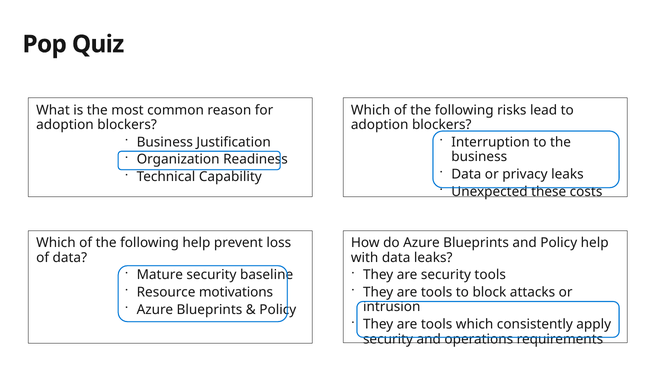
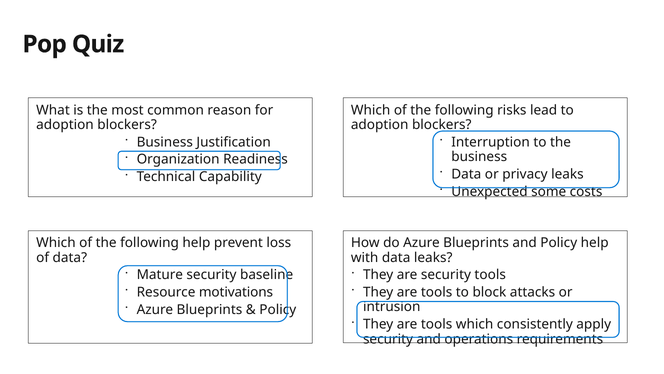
these: these -> some
